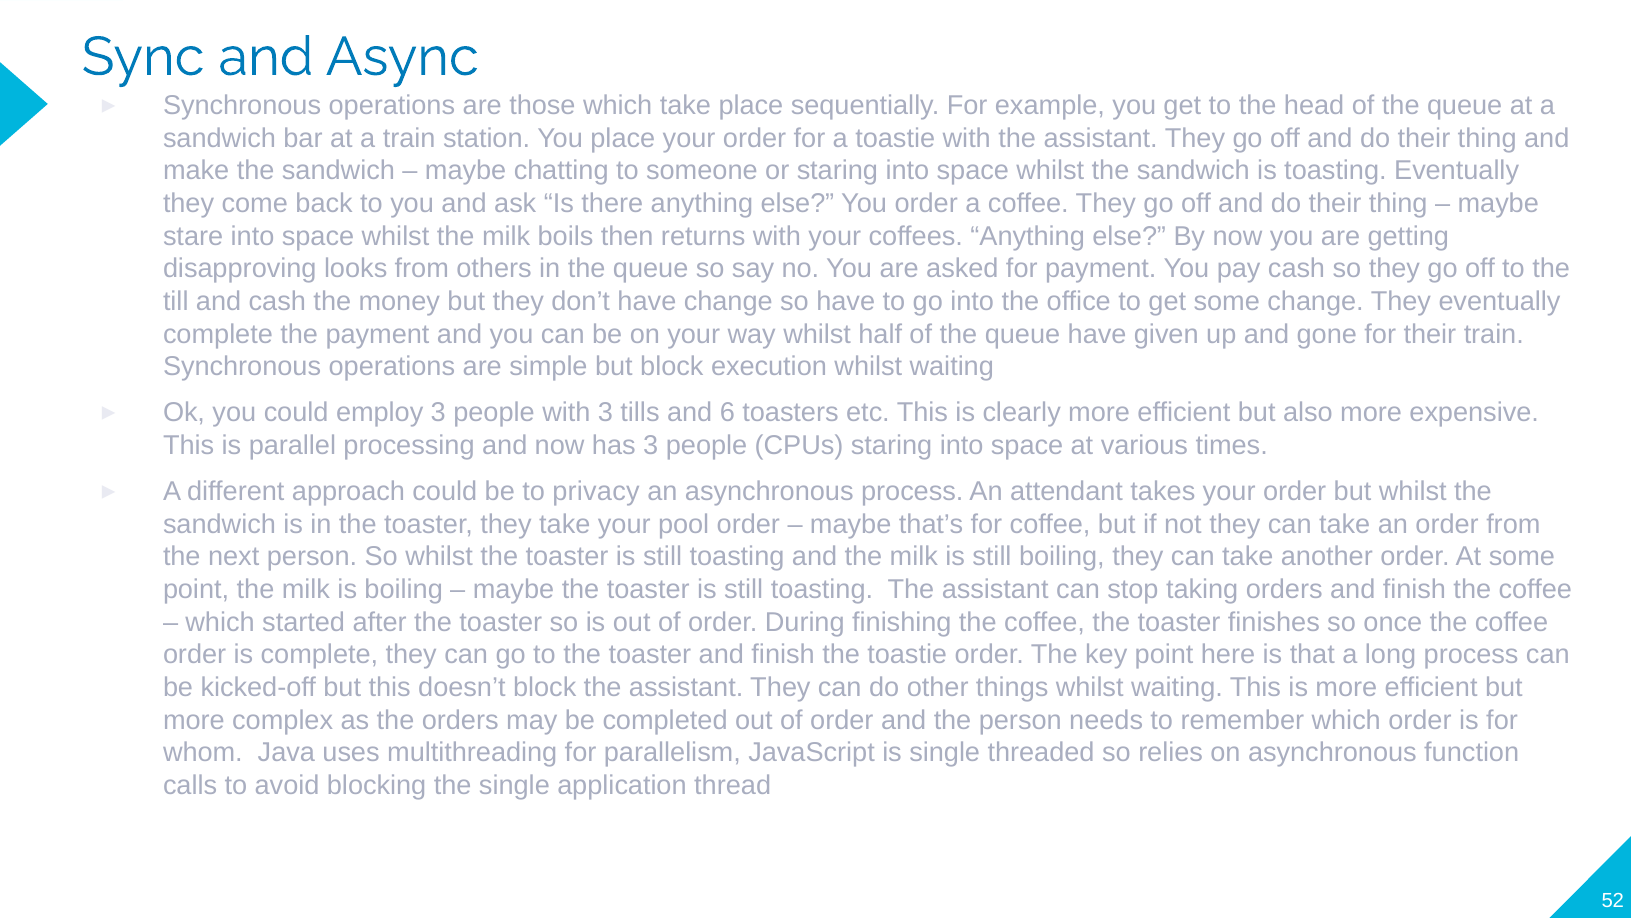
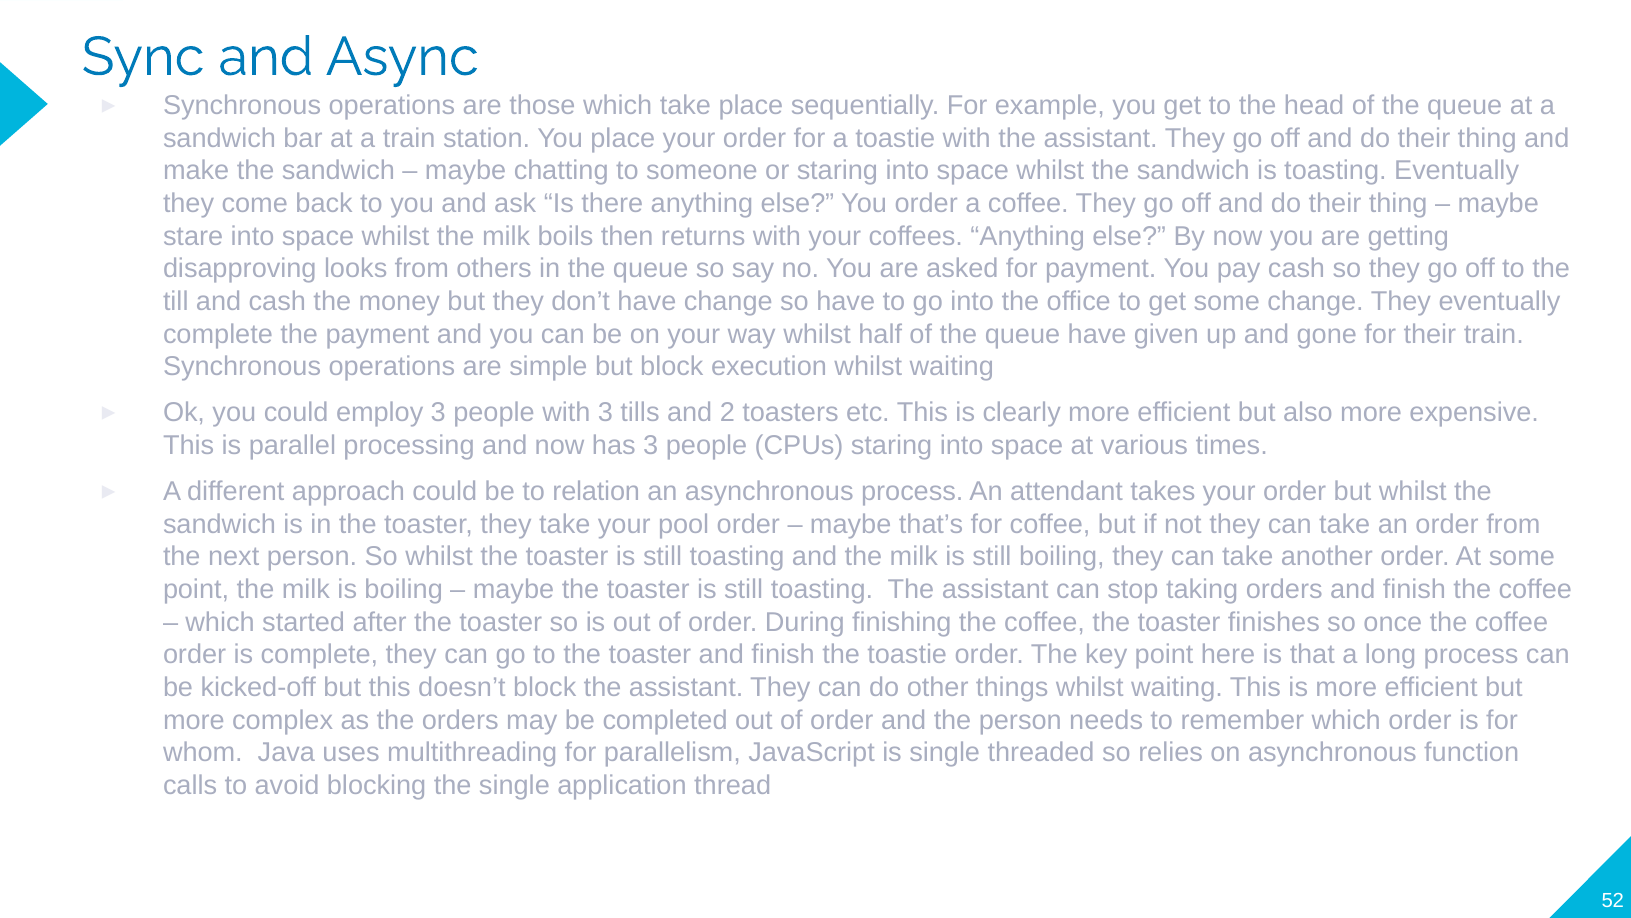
6: 6 -> 2
privacy: privacy -> relation
